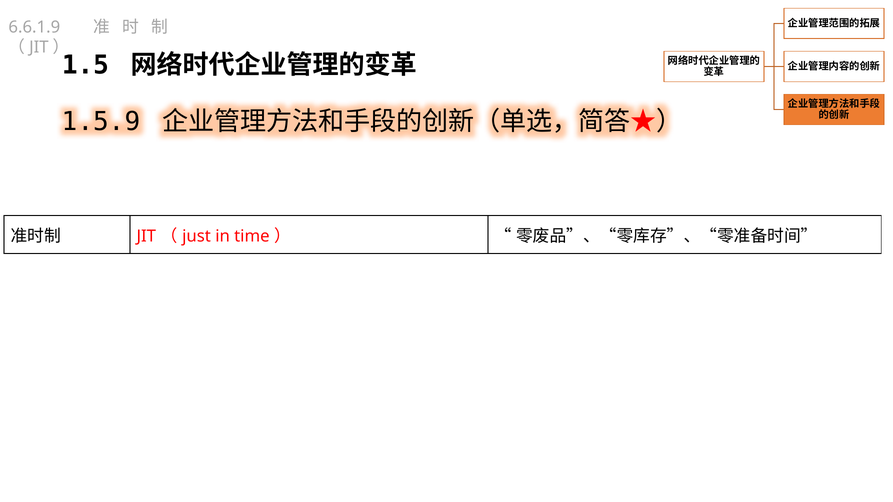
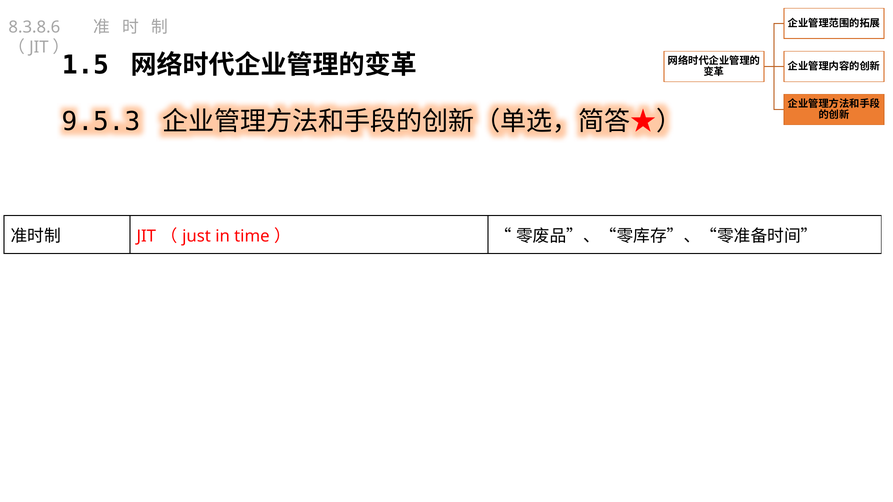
6.6.1.9: 6.6.1.9 -> 8.3.8.6
1.5.9: 1.5.9 -> 9.5.3
